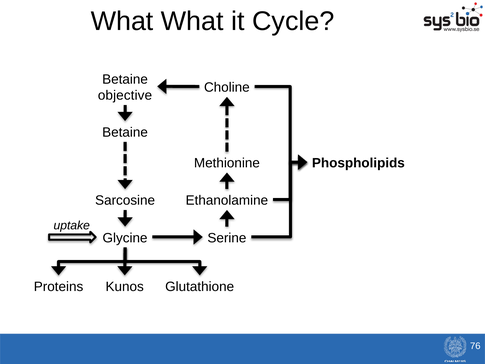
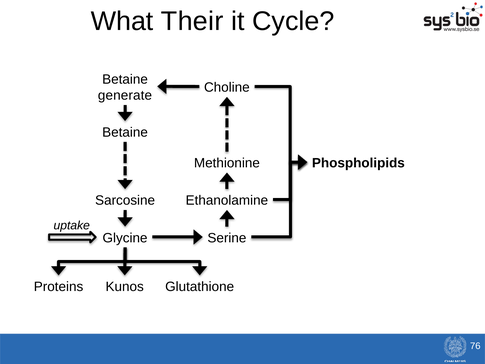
What What: What -> Their
objective: objective -> generate
